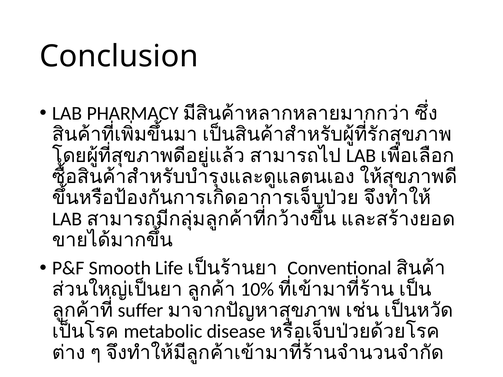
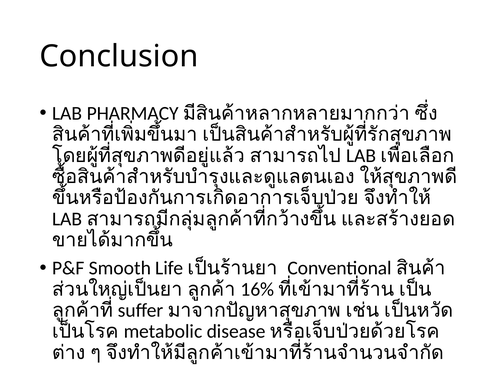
10%: 10% -> 16%
